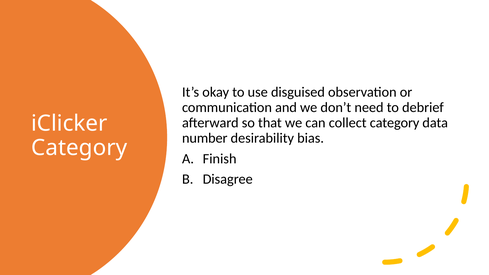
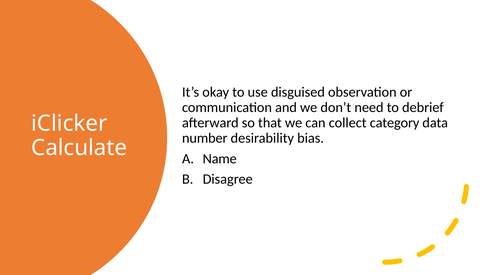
Category at (79, 148): Category -> Calculate
Finish: Finish -> Name
